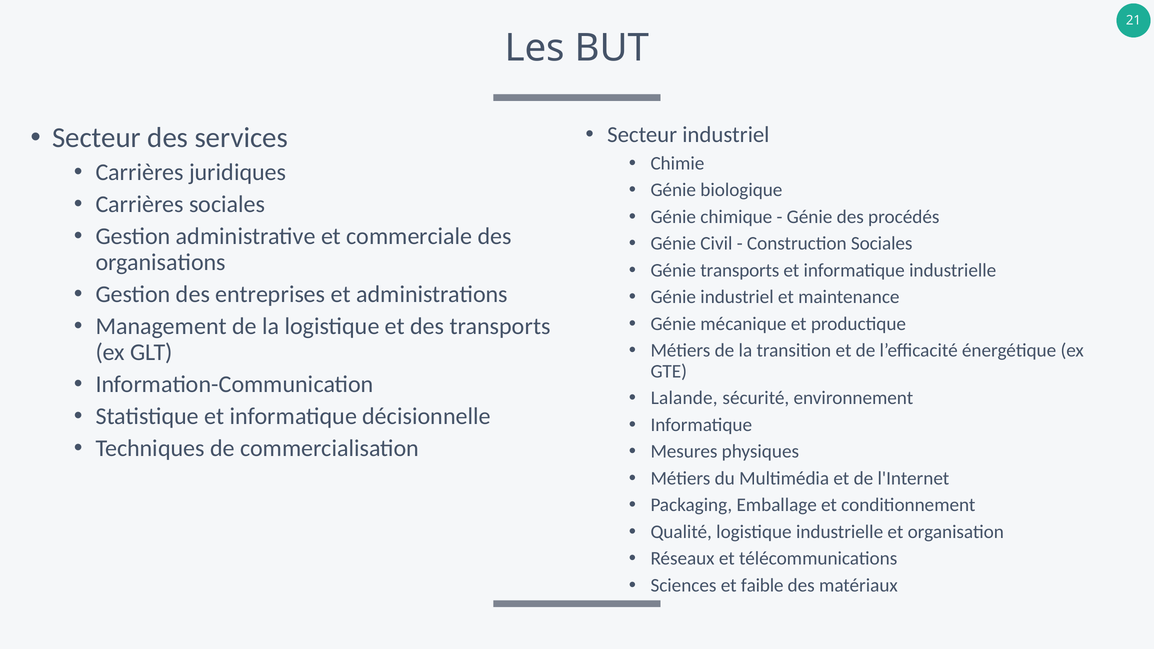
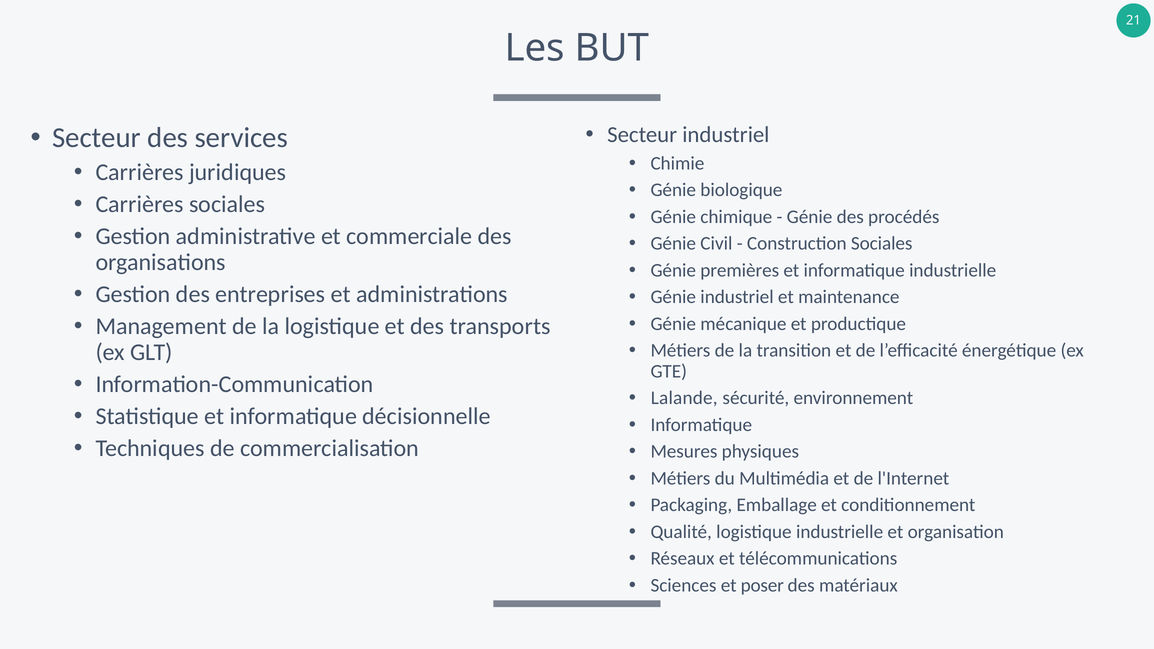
Génie transports: transports -> premières
faible: faible -> poser
